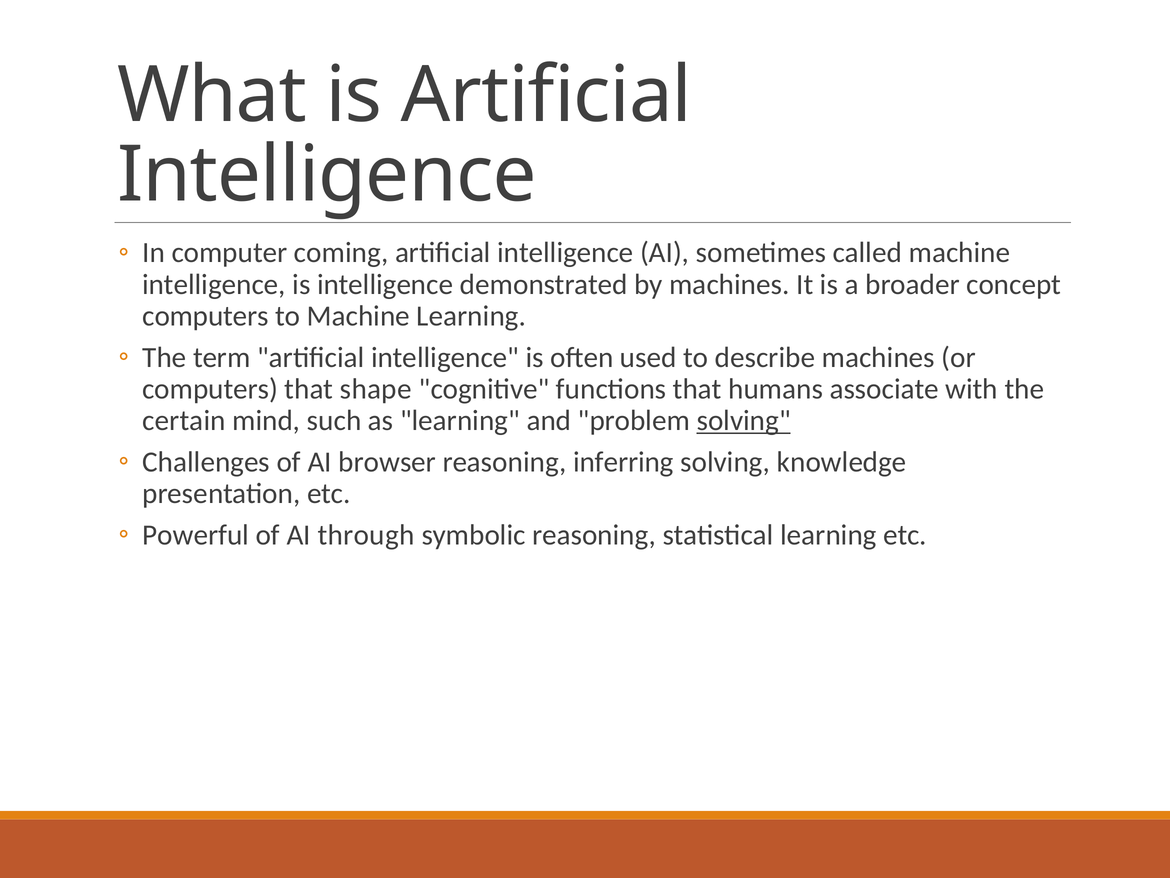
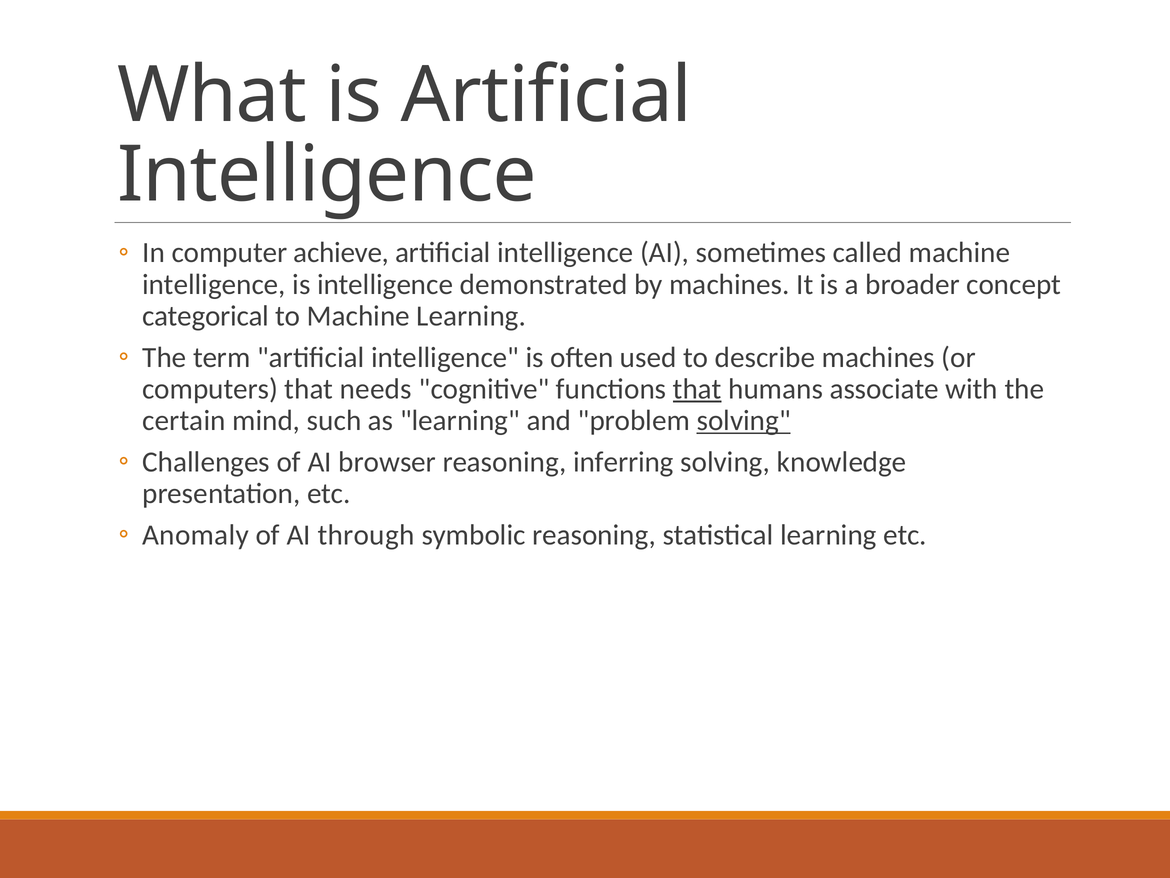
coming: coming -> achieve
computers at (206, 316): computers -> categorical
shape: shape -> needs
that at (697, 389) underline: none -> present
Powerful: Powerful -> Anomaly
